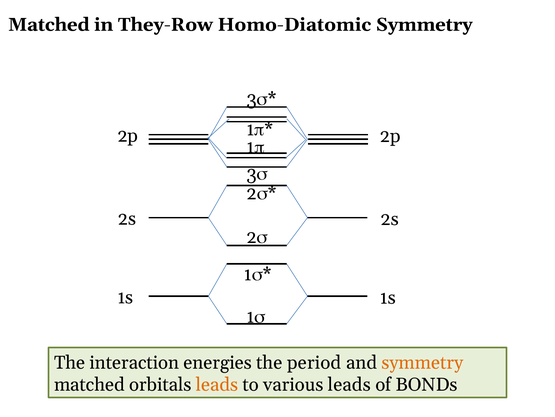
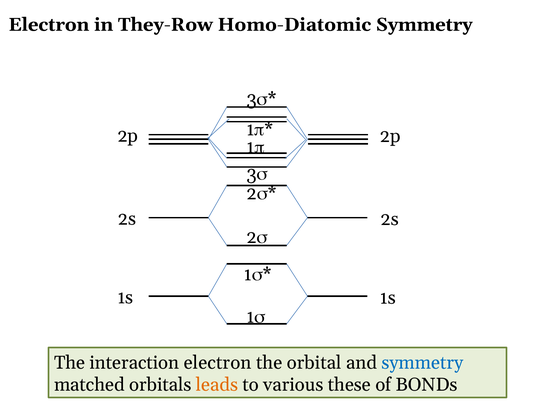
Matched at (49, 25): Matched -> Electron
interaction energies: energies -> electron
period: period -> orbital
symmetry at (422, 362) colour: orange -> blue
various leads: leads -> these
